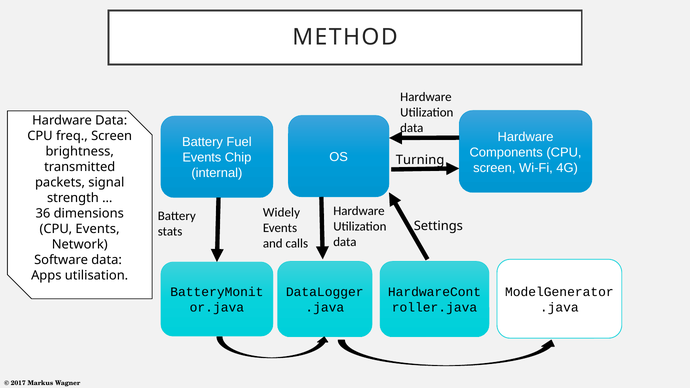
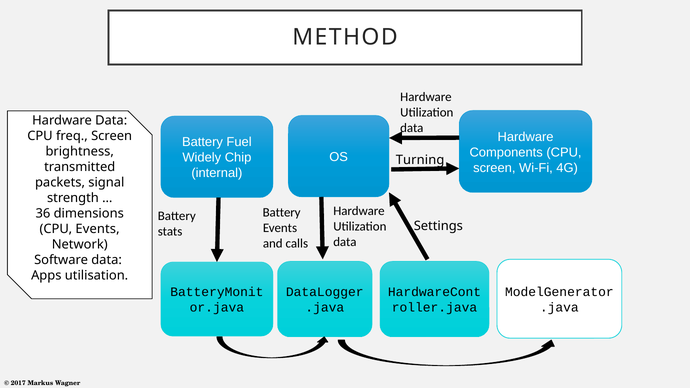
Events at (202, 158): Events -> Widely
Widely at (281, 212): Widely -> Battery
